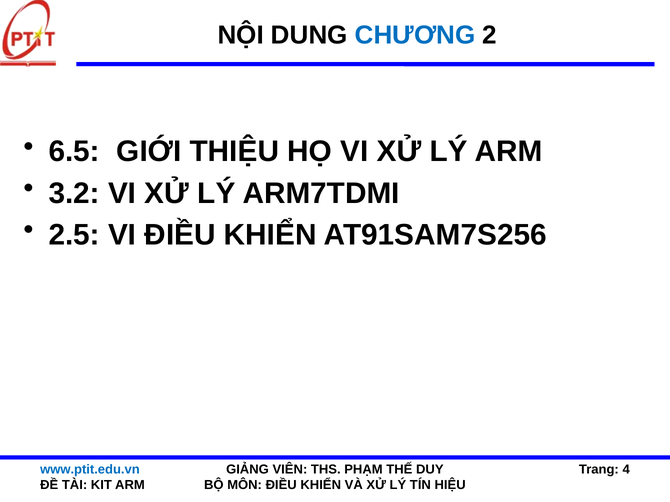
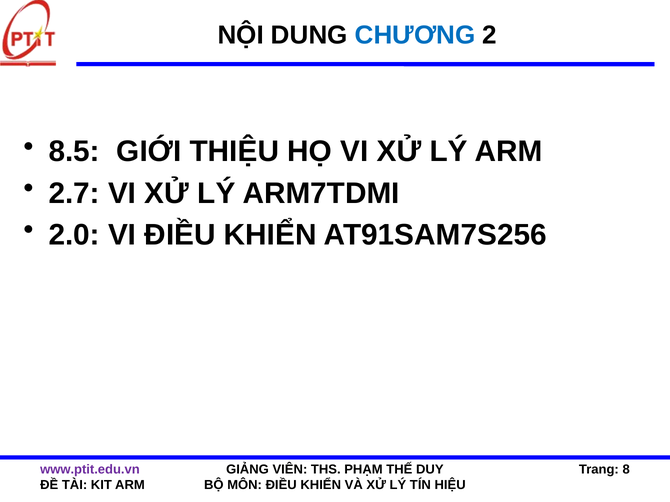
6.5: 6.5 -> 8.5
3.2: 3.2 -> 2.7
2.5: 2.5 -> 2.0
www.ptit.edu.vn colour: blue -> purple
4: 4 -> 8
